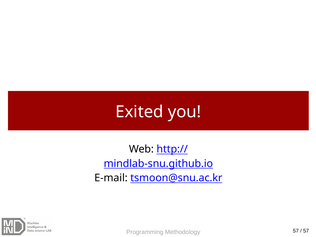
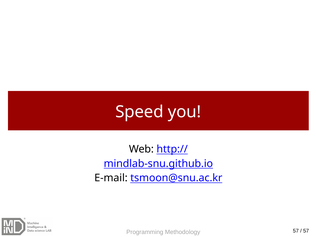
Exited: Exited -> Speed
